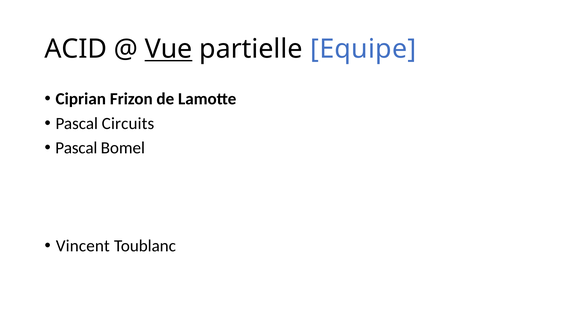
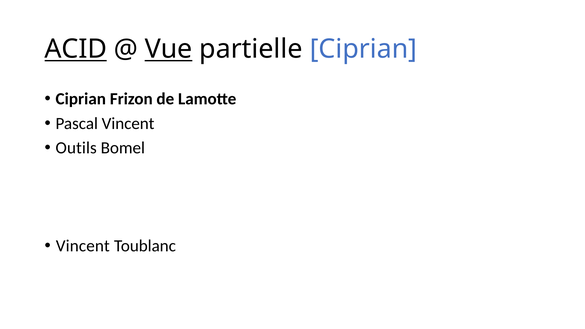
ACID underline: none -> present
partielle Equipe: Equipe -> Ciprian
Pascal Circuits: Circuits -> Vincent
Pascal at (76, 148): Pascal -> Outils
